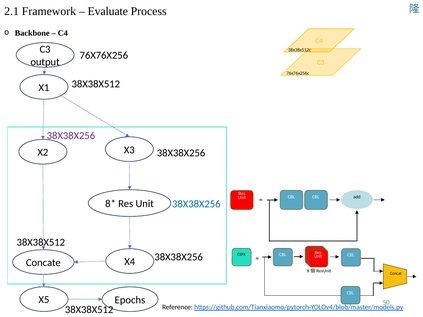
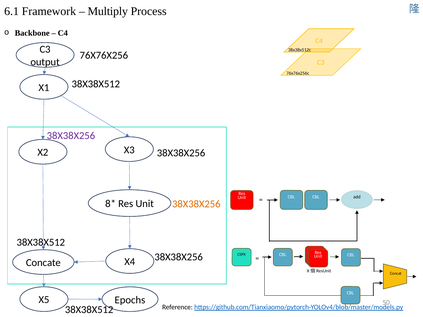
2.1: 2.1 -> 6.1
Evaluate: Evaluate -> Multiply
38X38X256 at (196, 204) colour: blue -> orange
